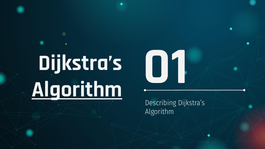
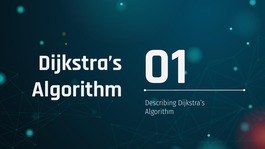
Algorithm at (77, 89) underline: present -> none
